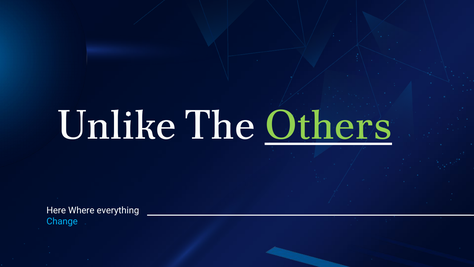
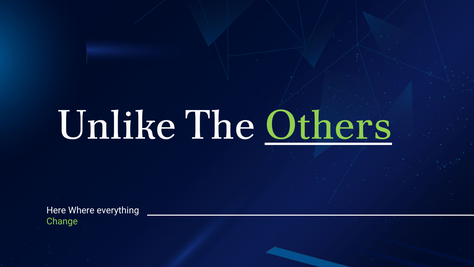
Change colour: light blue -> light green
